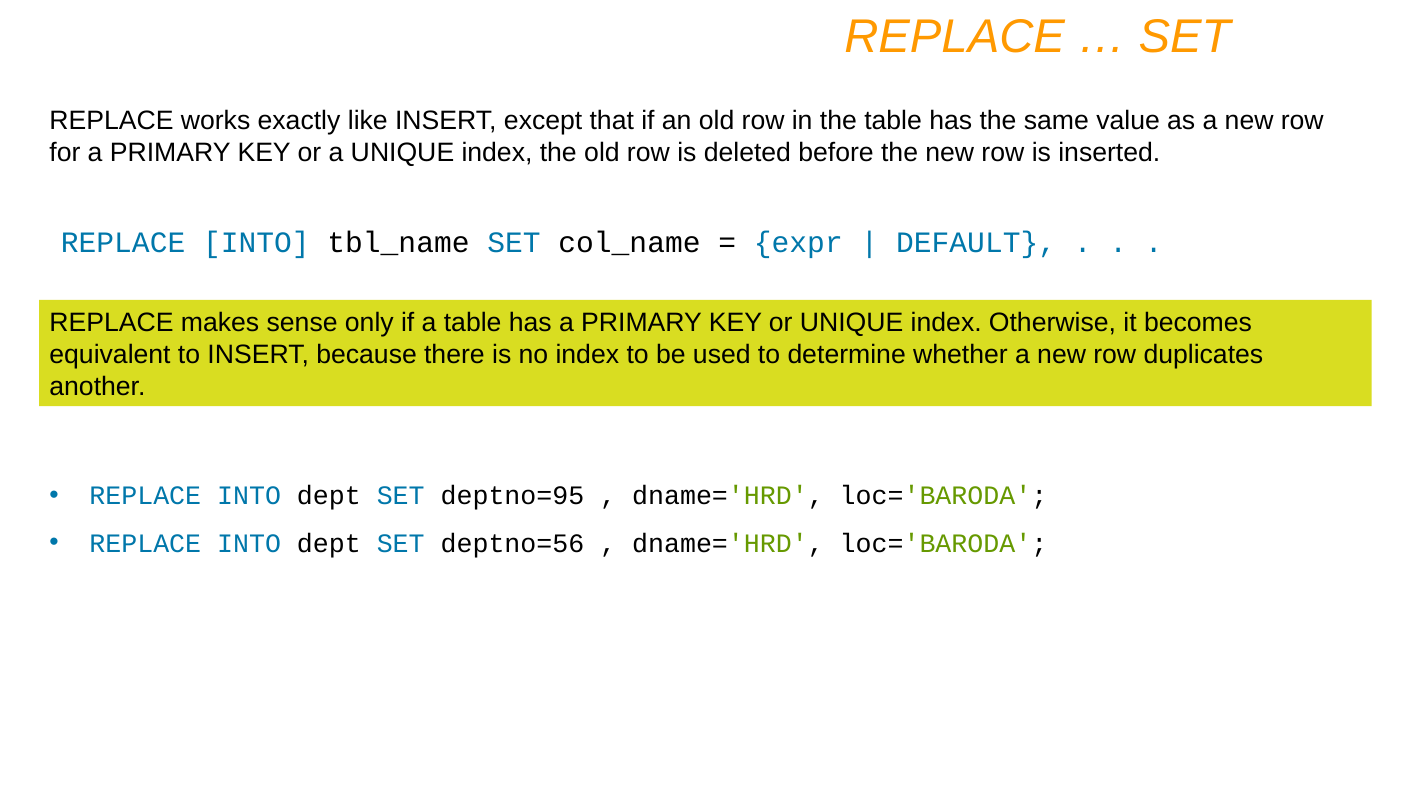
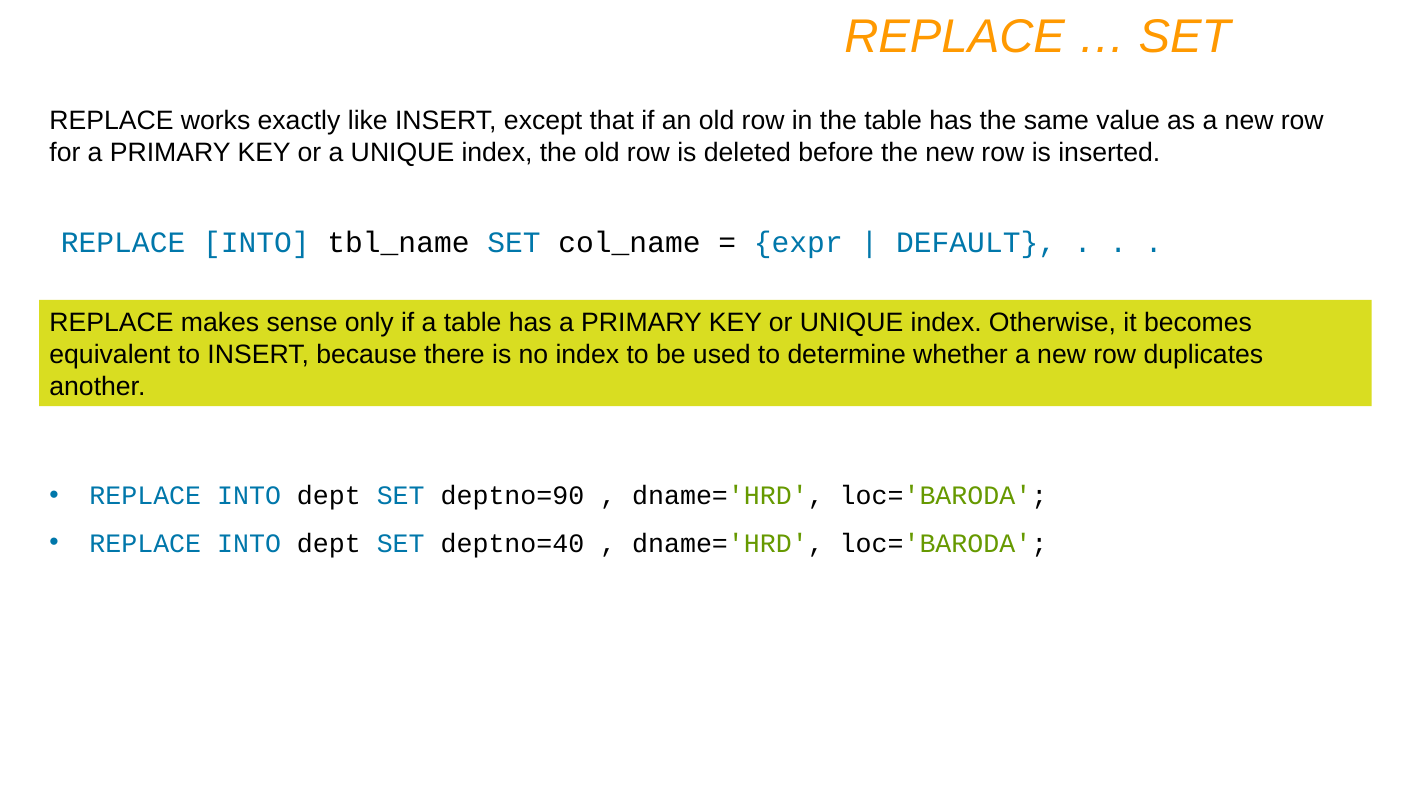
deptno=95: deptno=95 -> deptno=90
deptno=56: deptno=56 -> deptno=40
